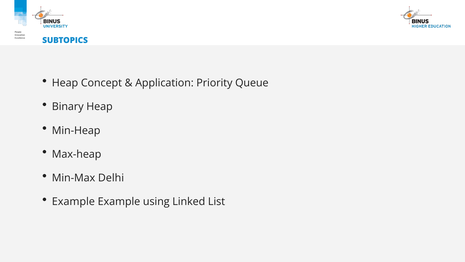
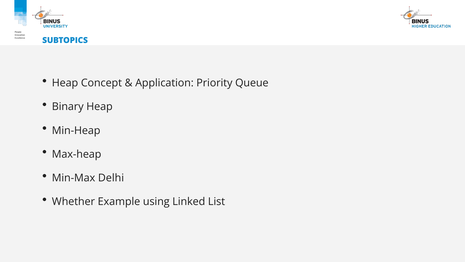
Example at (73, 201): Example -> Whether
